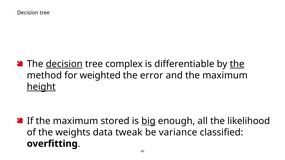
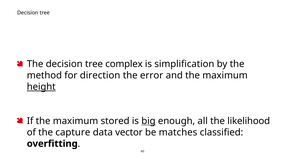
decision at (64, 64) underline: present -> none
differentiable: differentiable -> simplification
the at (237, 64) underline: present -> none
weighted: weighted -> direction
weights: weights -> capture
tweak: tweak -> vector
variance: variance -> matches
